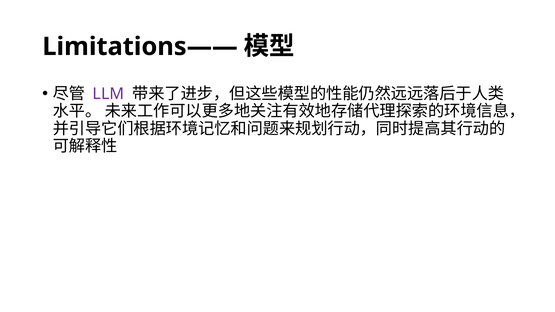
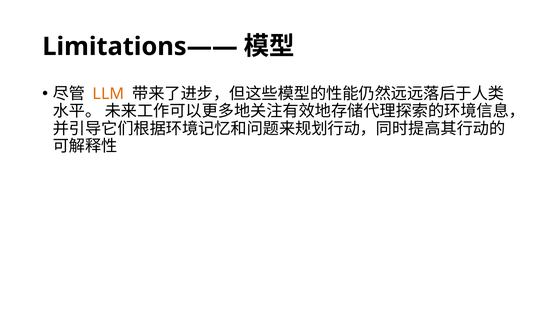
LLM colour: purple -> orange
